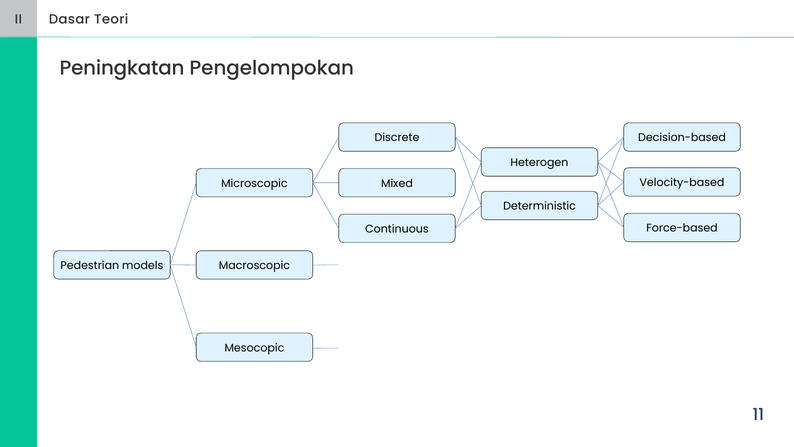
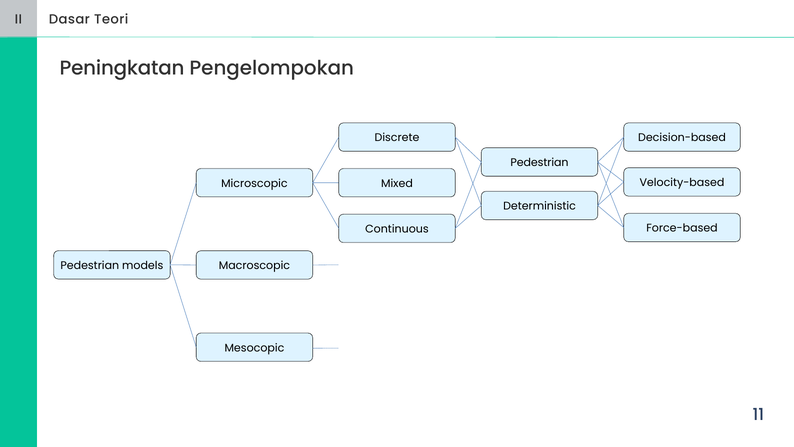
Heterogen at (539, 163): Heterogen -> Pedestrian
